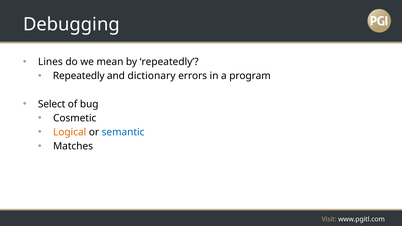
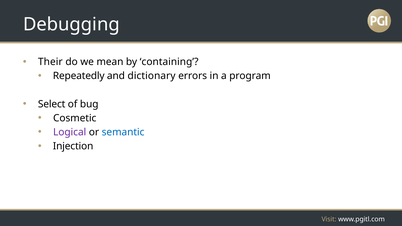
Lines: Lines -> Their
by repeatedly: repeatedly -> containing
Logical colour: orange -> purple
Matches: Matches -> Injection
